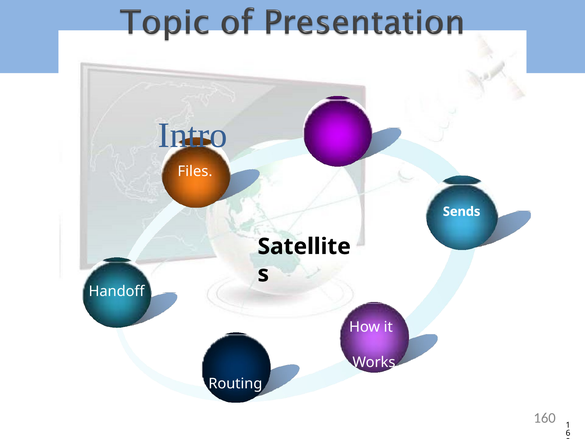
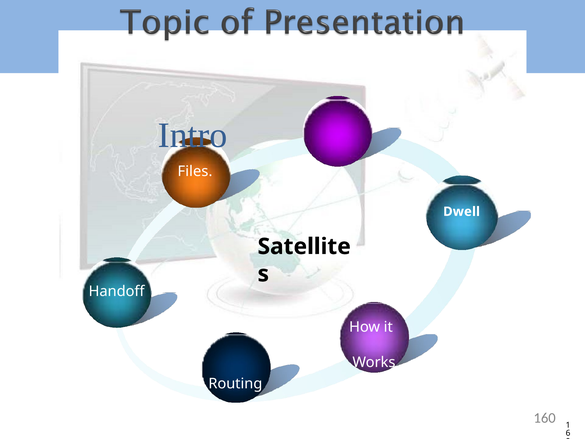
Sends: Sends -> Dwell
